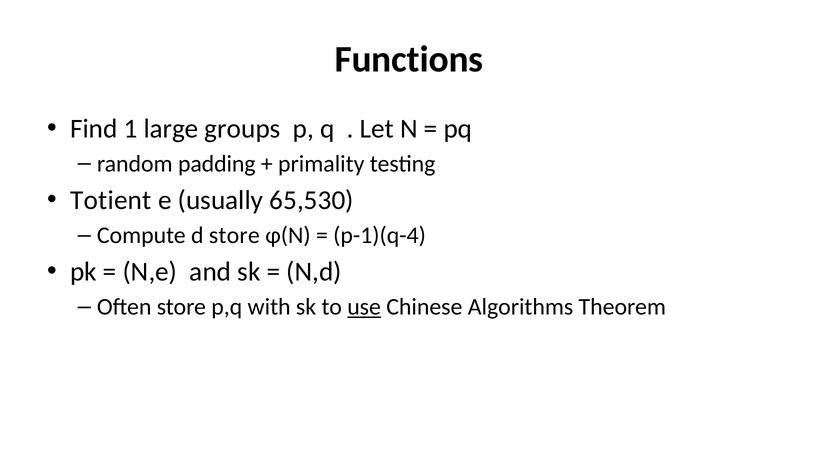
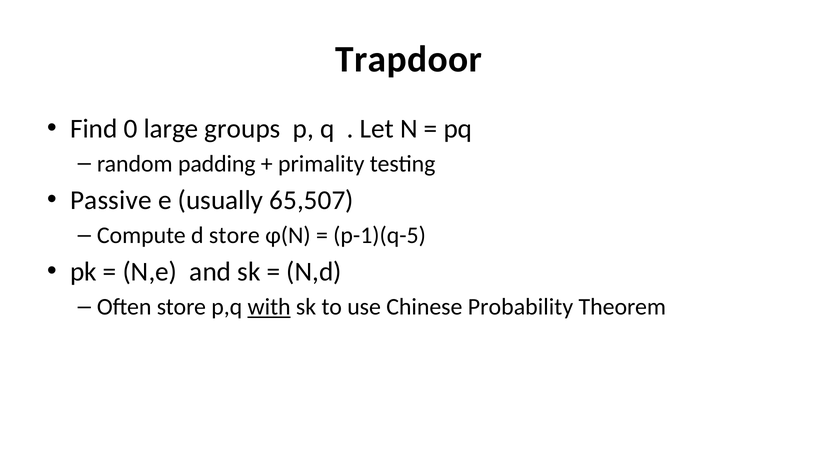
Functions: Functions -> Trapdoor
1: 1 -> 0
Totient: Totient -> Passive
65,530: 65,530 -> 65,507
p-1)(q-4: p-1)(q-4 -> p-1)(q-5
with underline: none -> present
use underline: present -> none
Algorithms: Algorithms -> Probability
